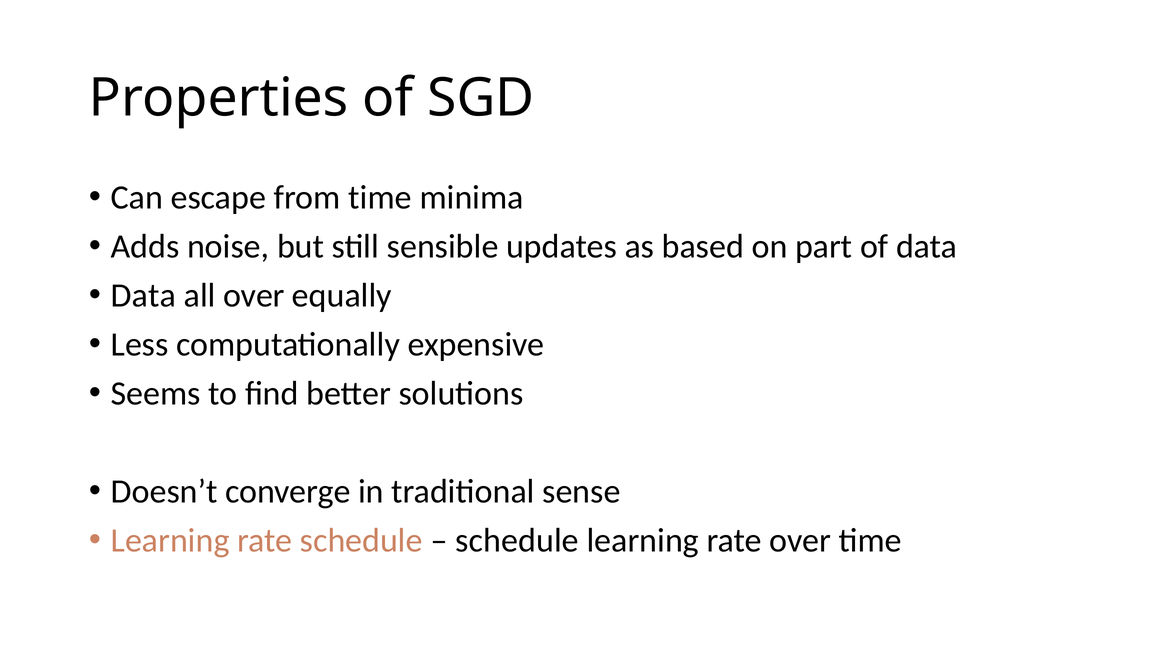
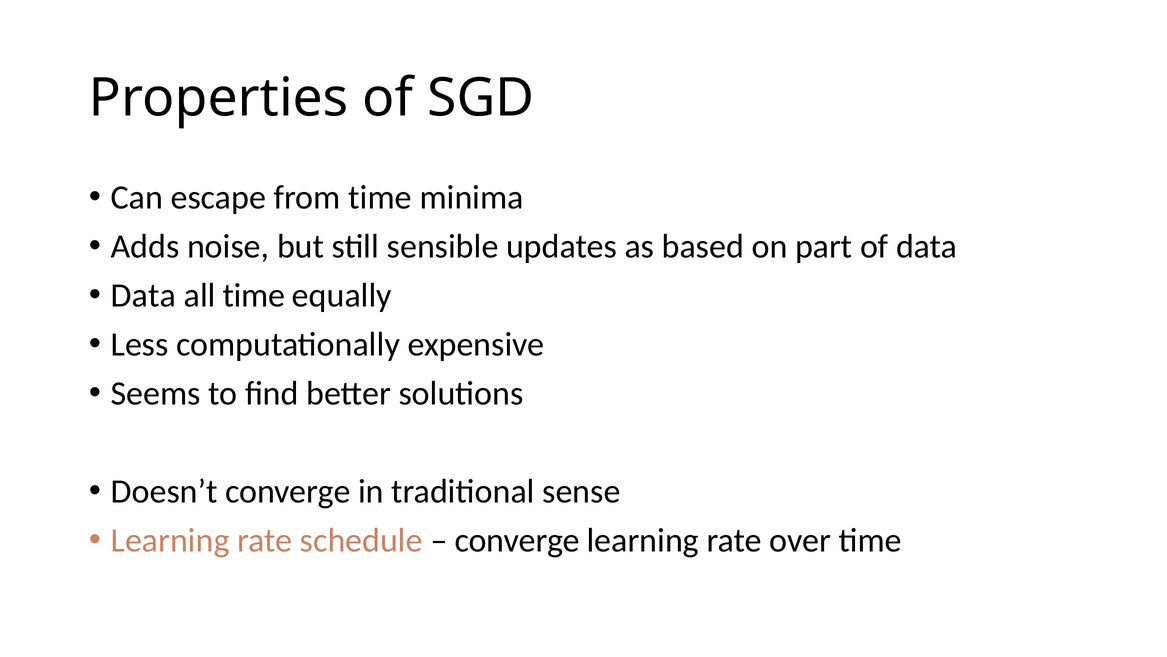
all over: over -> time
schedule at (517, 540): schedule -> converge
